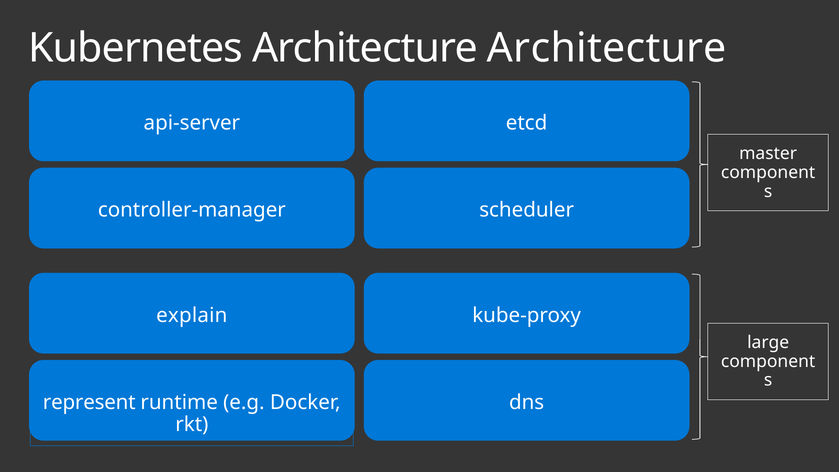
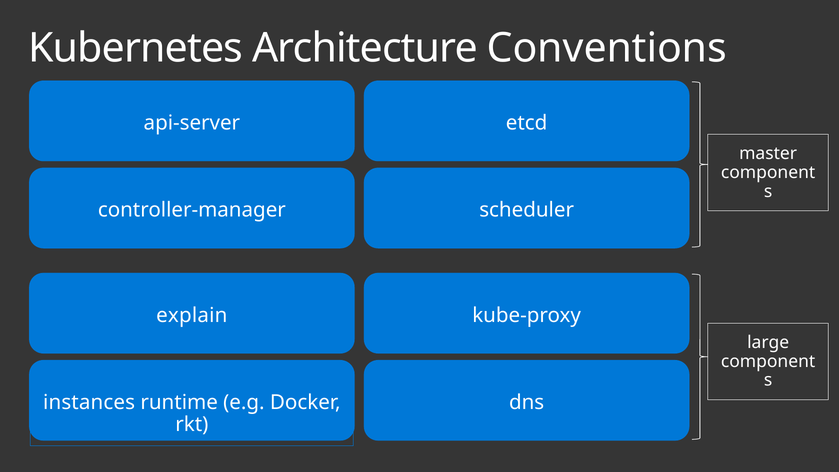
Architecture Architecture: Architecture -> Conventions
represent: represent -> instances
